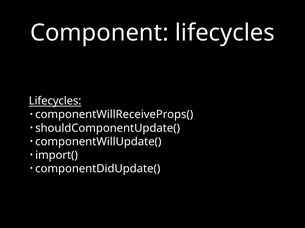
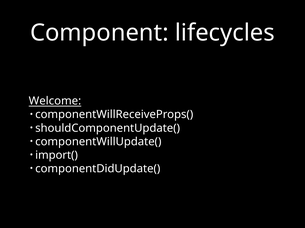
Lifecycles at (55, 101): Lifecycles -> Welcome
